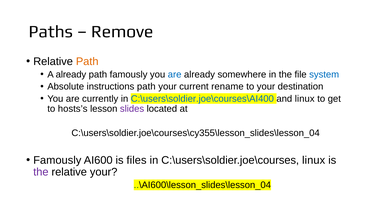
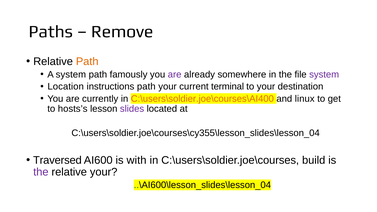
A already: already -> system
are at (175, 74) colour: blue -> purple
system at (324, 74) colour: blue -> purple
Absolute: Absolute -> Location
rename: rename -> terminal
C:\users\soldier.joe\courses\AI400 colour: blue -> orange
Famously at (57, 160): Famously -> Traversed
files: files -> with
C:\users\soldier.joe\courses linux: linux -> build
